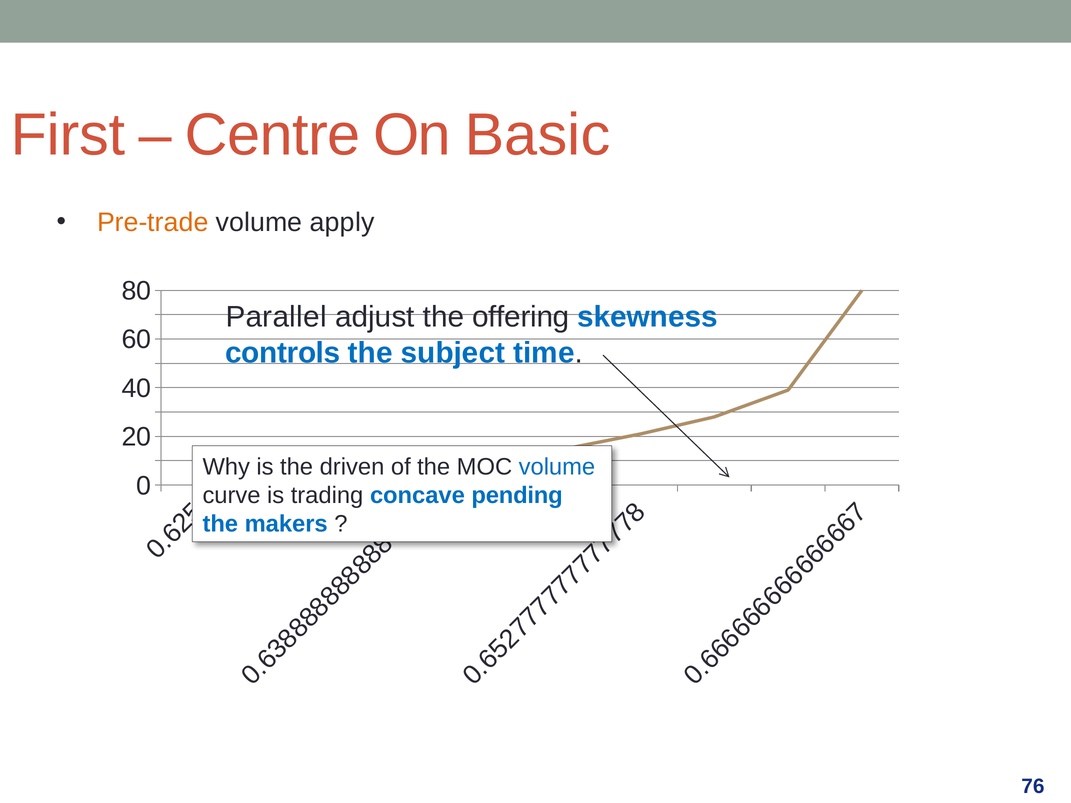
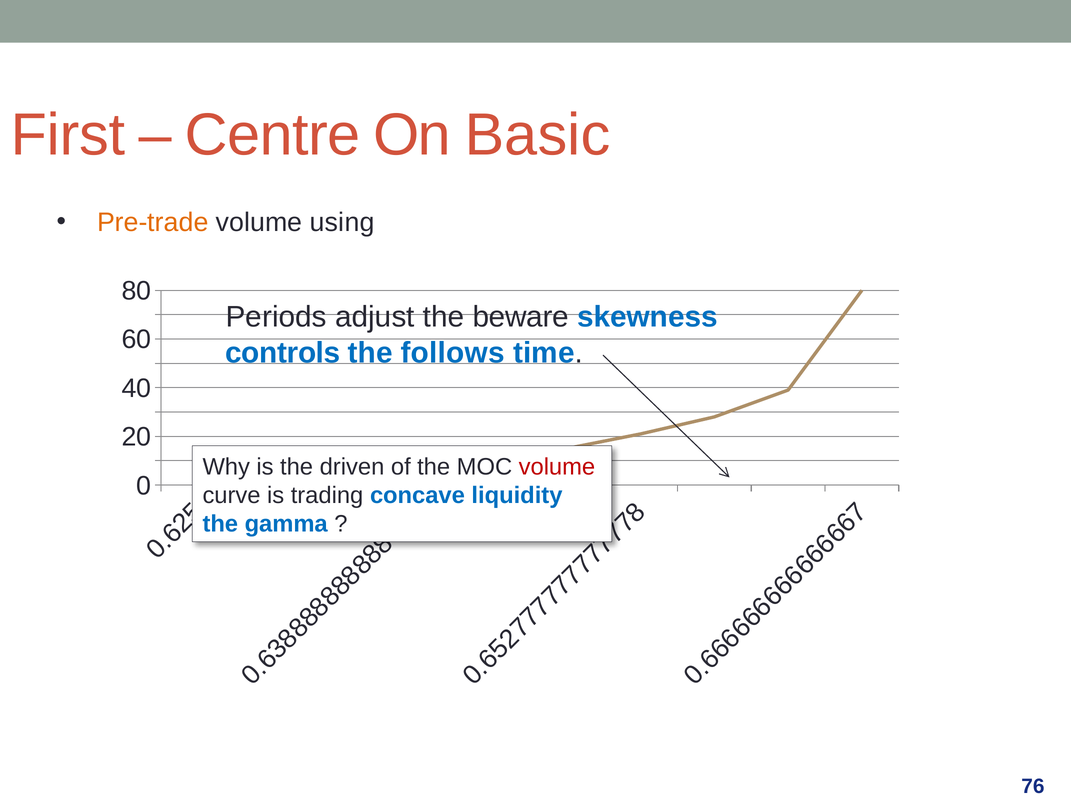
apply: apply -> using
Parallel: Parallel -> Periods
offering: offering -> beware
subject: subject -> follows
volume at (557, 467) colour: blue -> red
pending: pending -> liquidity
makers: makers -> gamma
